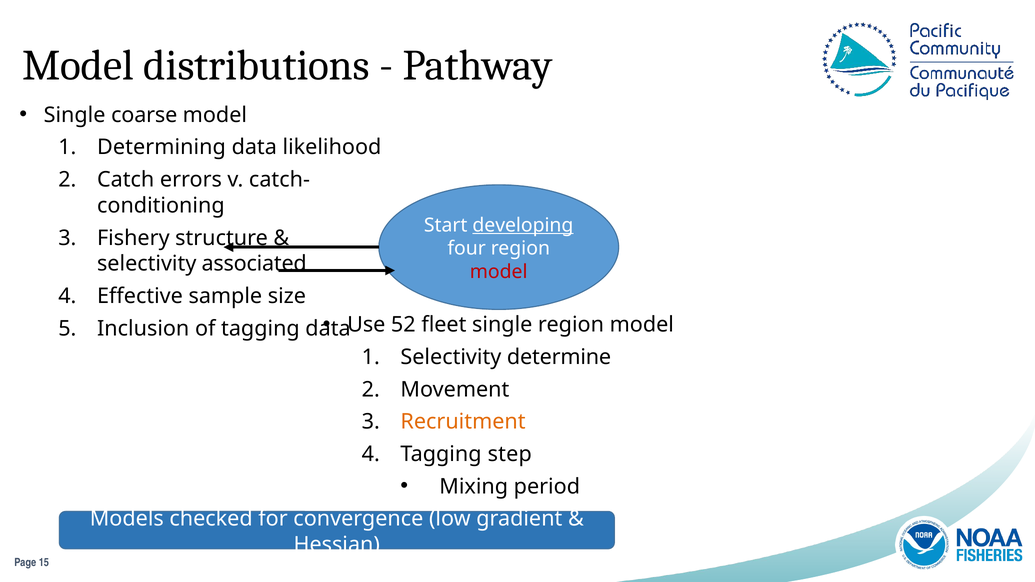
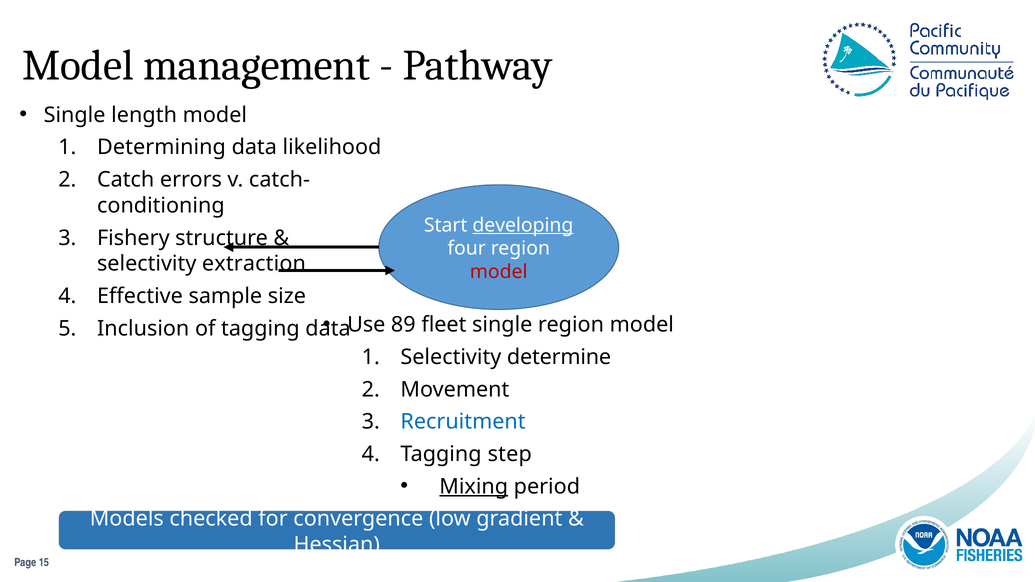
distributions: distributions -> management
coarse: coarse -> length
associated: associated -> extraction
52: 52 -> 89
Recruitment colour: orange -> blue
Mixing underline: none -> present
